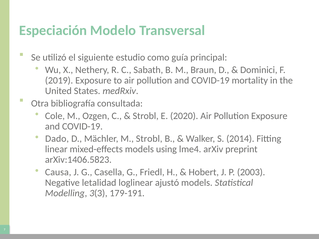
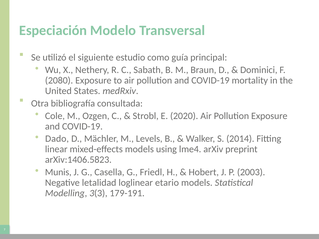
2019: 2019 -> 2080
M Strobl: Strobl -> Levels
Causa: Causa -> Munis
ajustó: ajustó -> etario
